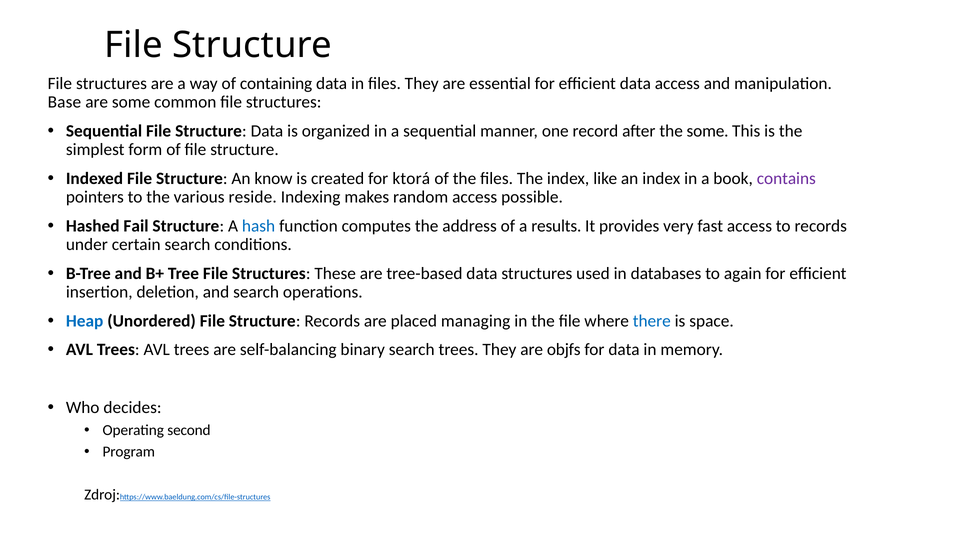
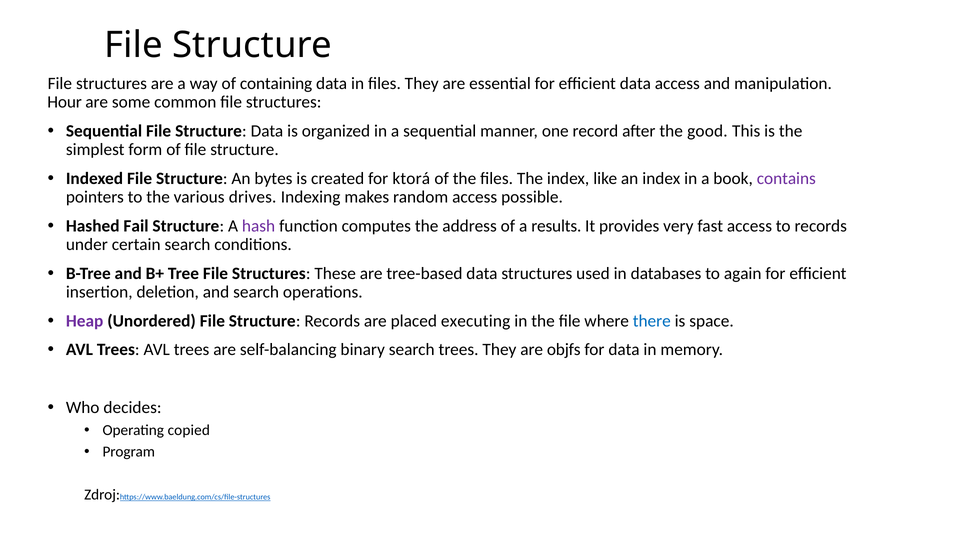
Base: Base -> Hour
the some: some -> good
know: know -> bytes
reside: reside -> drives
hash colour: blue -> purple
Heap colour: blue -> purple
managing: managing -> executing
second: second -> copied
